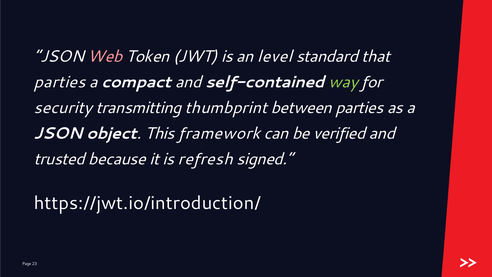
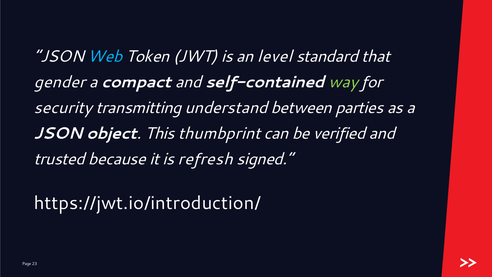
Web colour: pink -> light blue
parties at (60, 82): parties -> gender
thumbprint: thumbprint -> understand
framework: framework -> thumbprint
